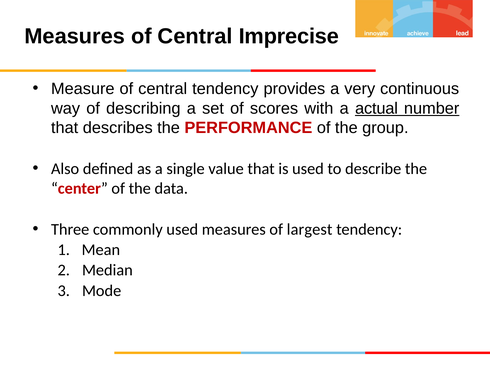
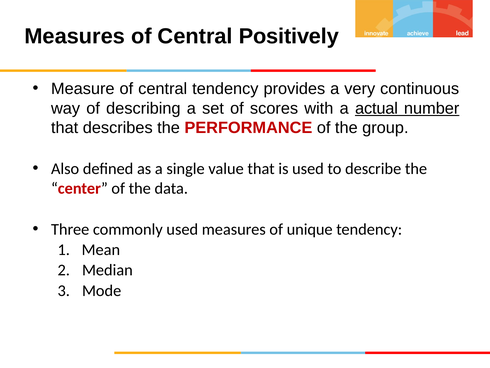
Imprecise: Imprecise -> Positively
largest: largest -> unique
